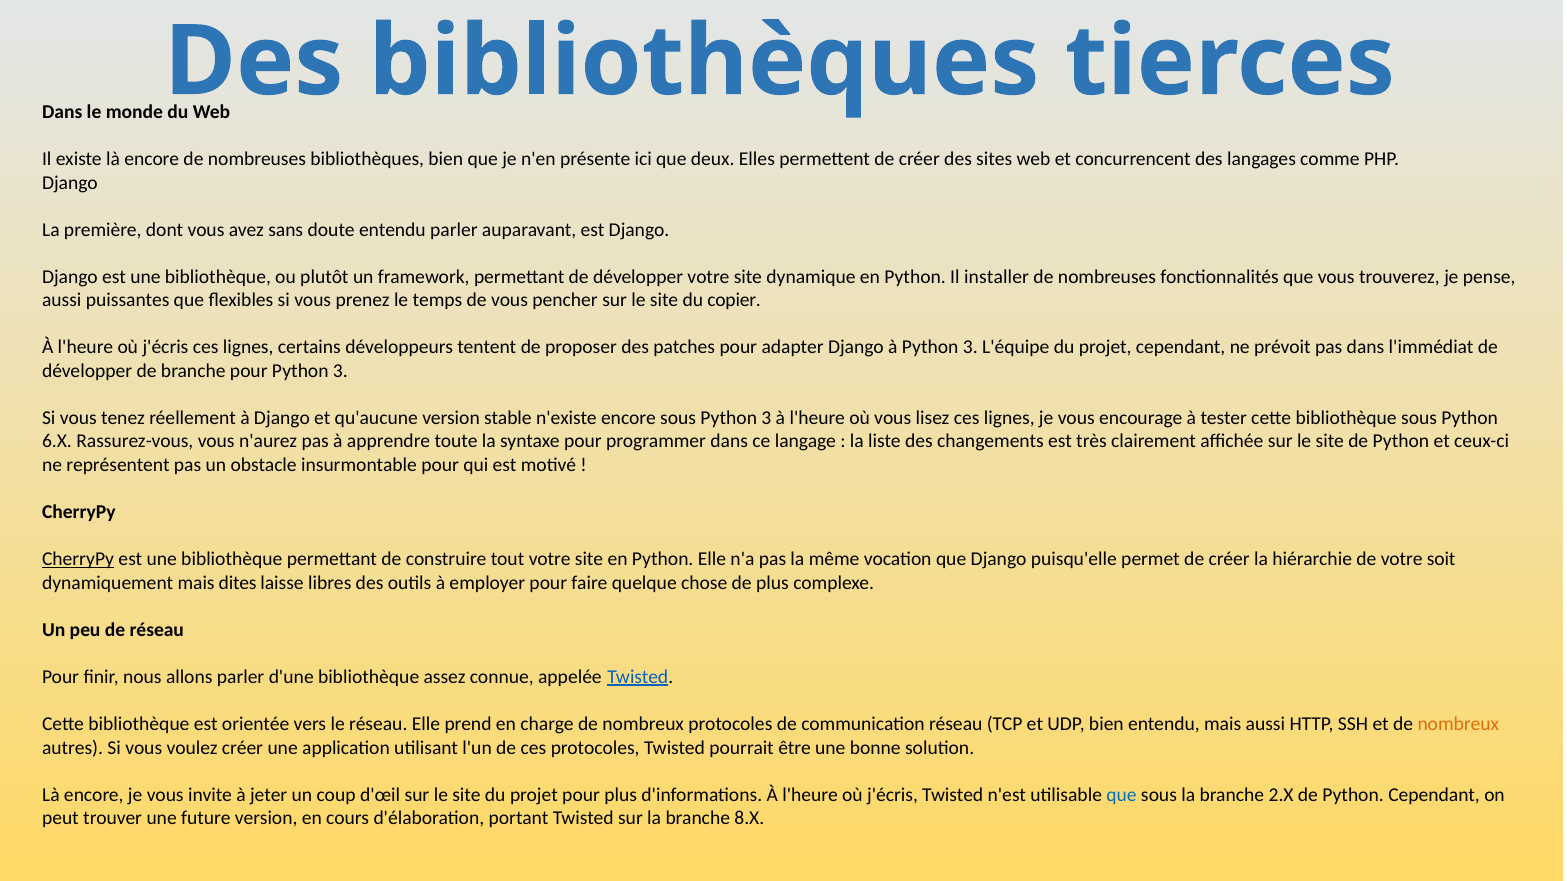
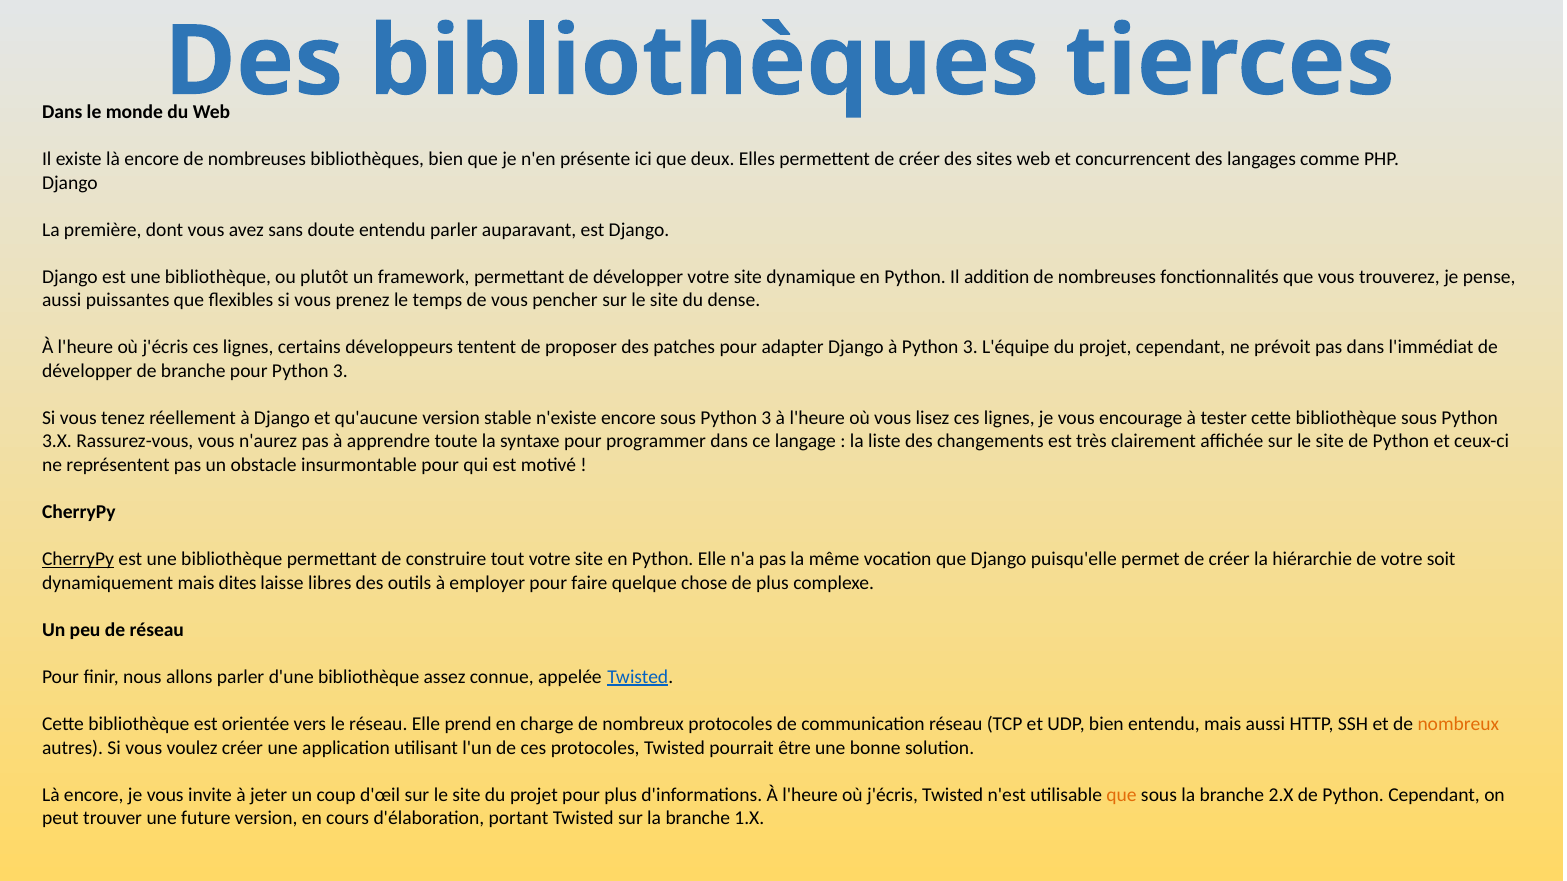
installer: installer -> addition
copier: copier -> dense
6.X: 6.X -> 3.X
que at (1121, 795) colour: blue -> orange
8.X: 8.X -> 1.X
